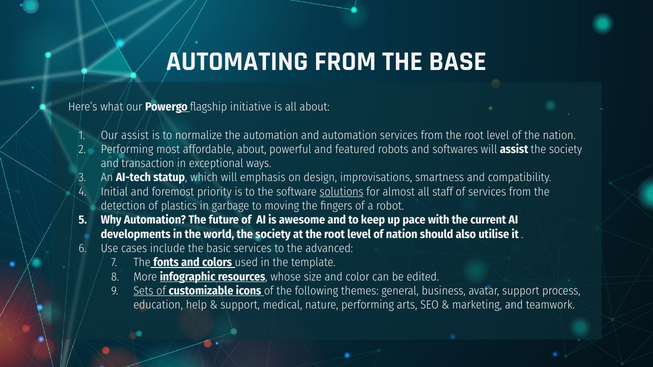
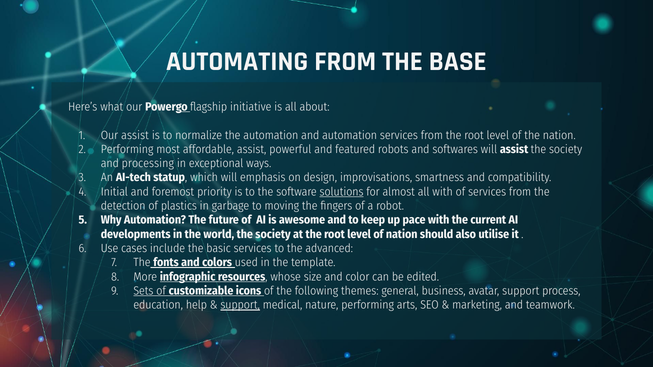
affordable about: about -> assist
transaction: transaction -> processing
all staff: staff -> with
support at (240, 305) underline: none -> present
